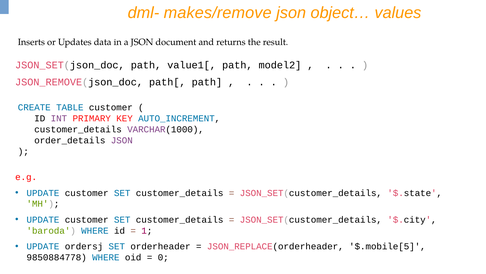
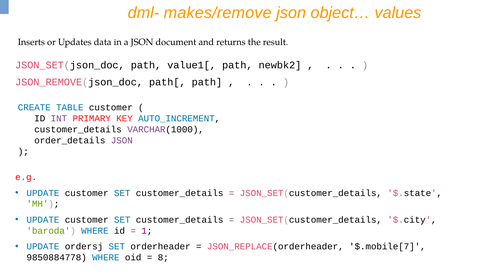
model2: model2 -> newbk2
$.mobile[5: $.mobile[5 -> $.mobile[7
0: 0 -> 8
